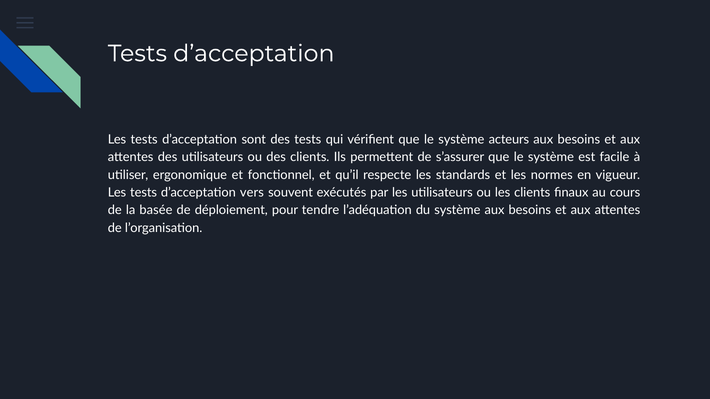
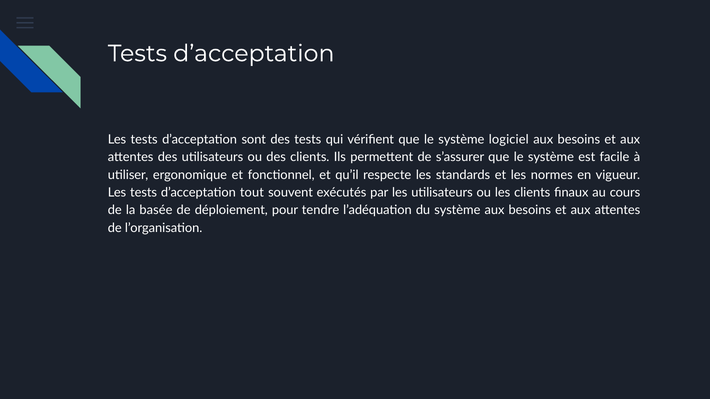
acteurs: acteurs -> logiciel
vers: vers -> tout
